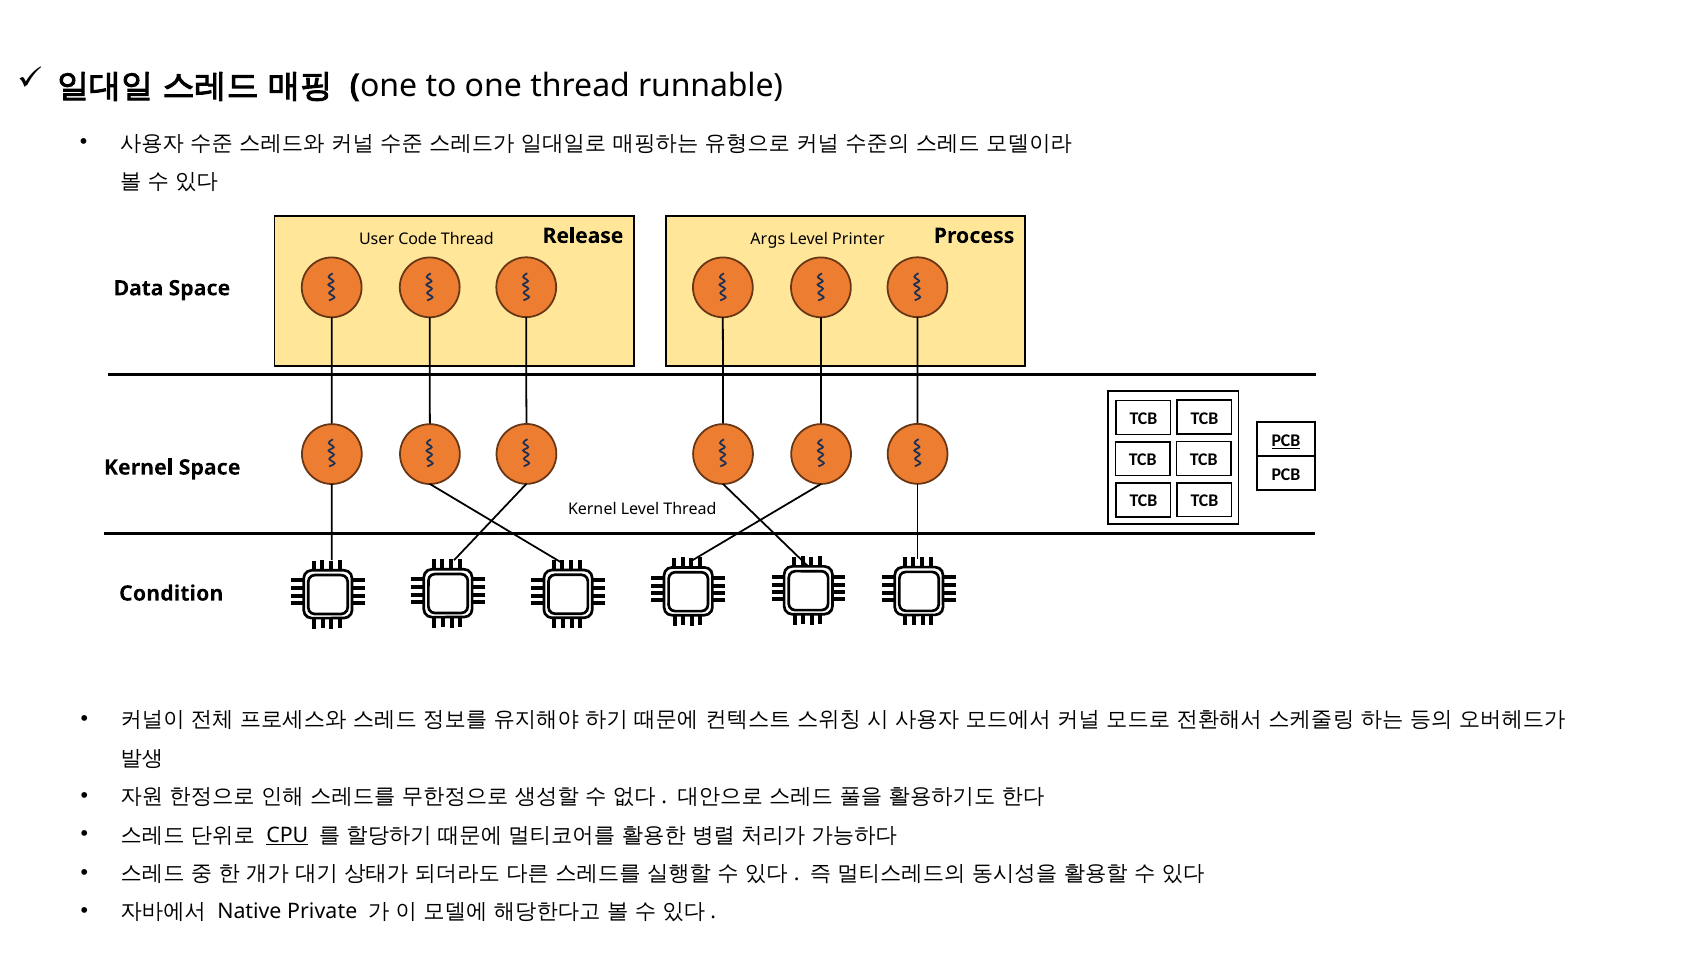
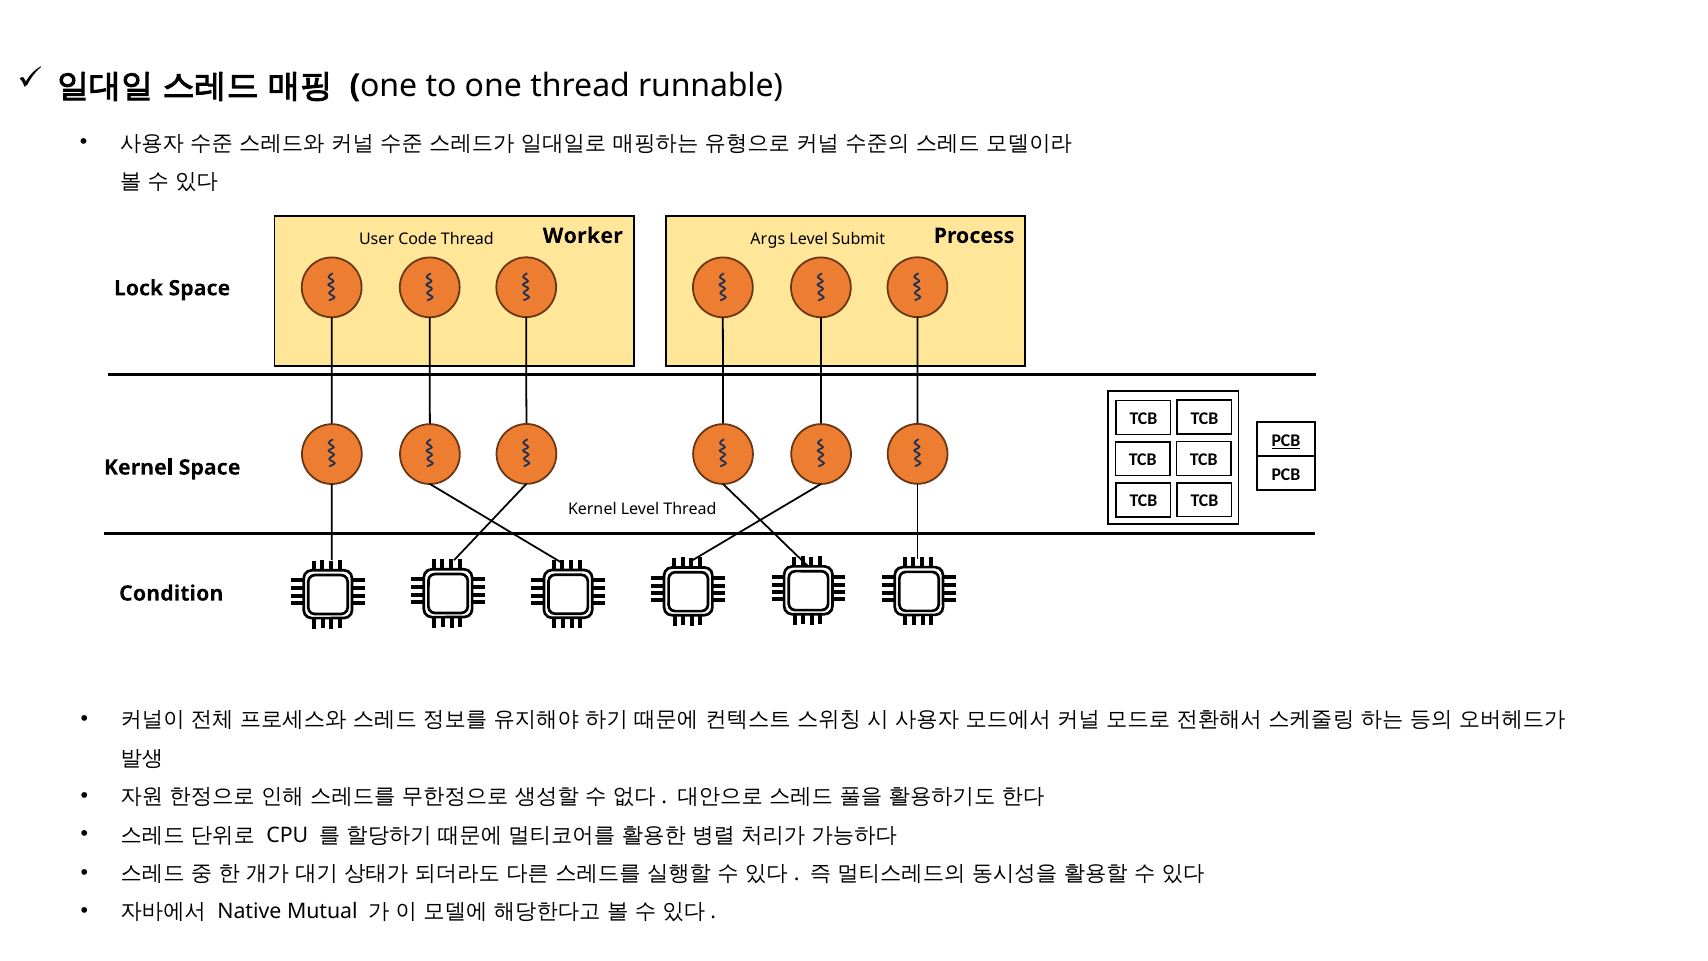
Release: Release -> Worker
Printer: Printer -> Submit
Data: Data -> Lock
CPU underline: present -> none
Private: Private -> Mutual
